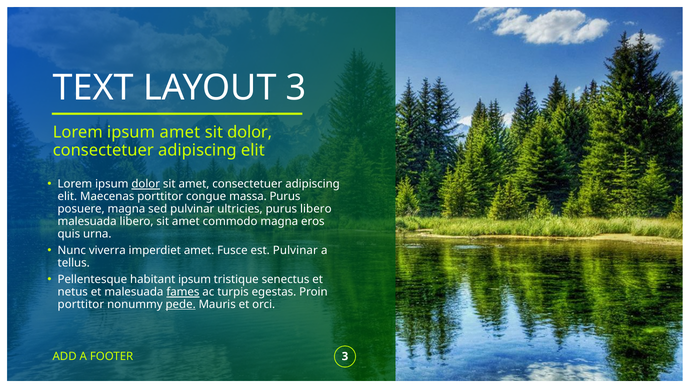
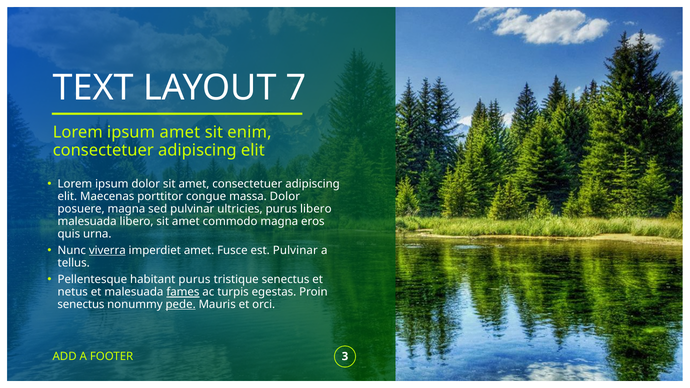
LAYOUT 3: 3 -> 7
sit dolor: dolor -> enim
dolor at (146, 184) underline: present -> none
massa Purus: Purus -> Dolor
viverra underline: none -> present
habitant ipsum: ipsum -> purus
porttitor at (81, 304): porttitor -> senectus
